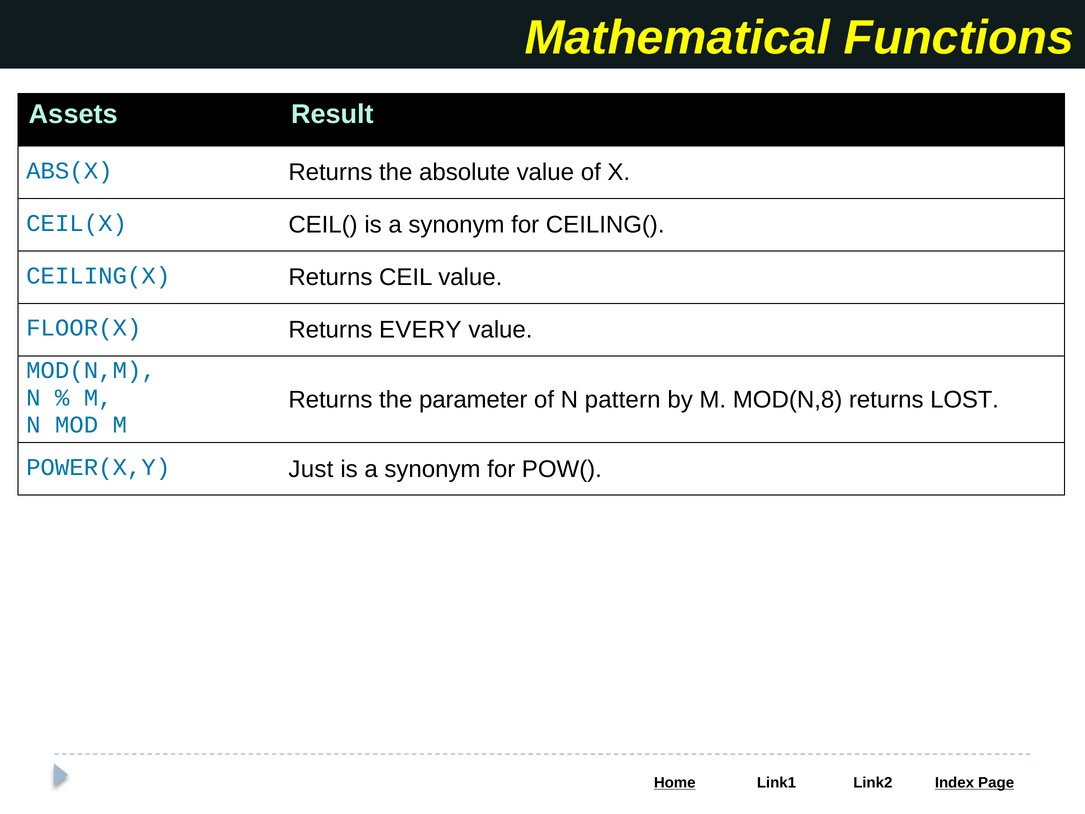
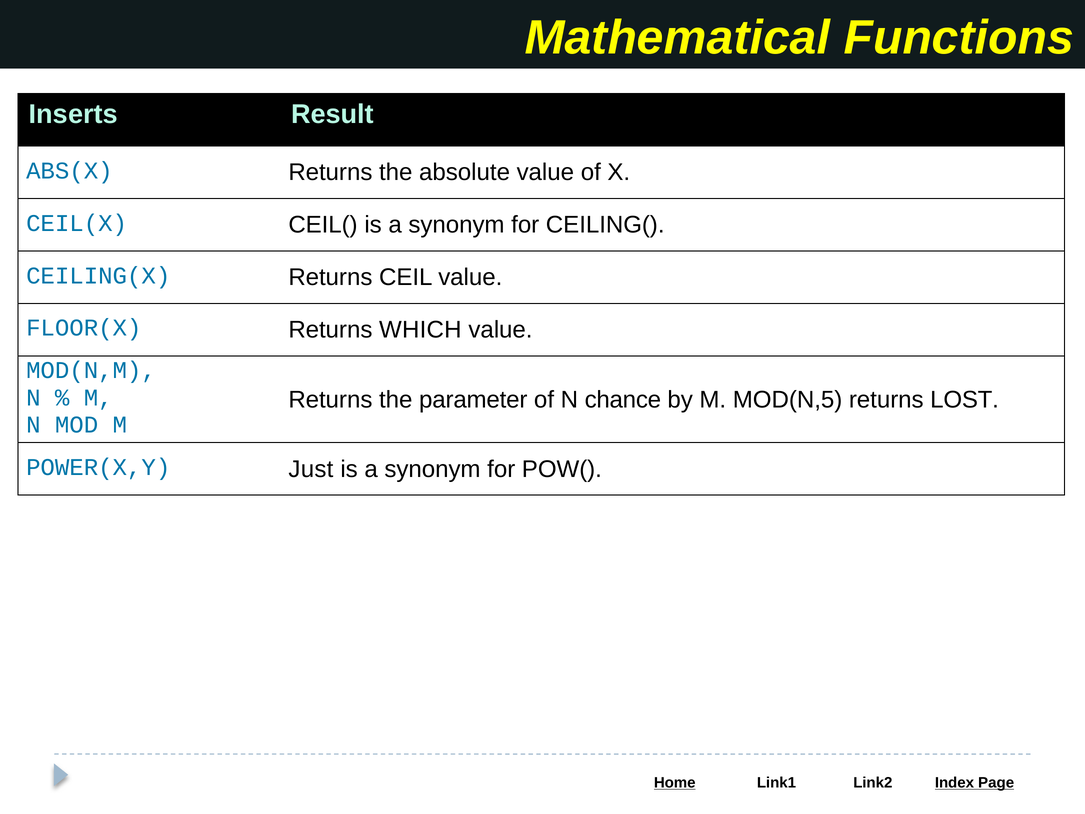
Assets: Assets -> Inserts
EVERY: EVERY -> WHICH
pattern: pattern -> chance
MOD(N,8: MOD(N,8 -> MOD(N,5
